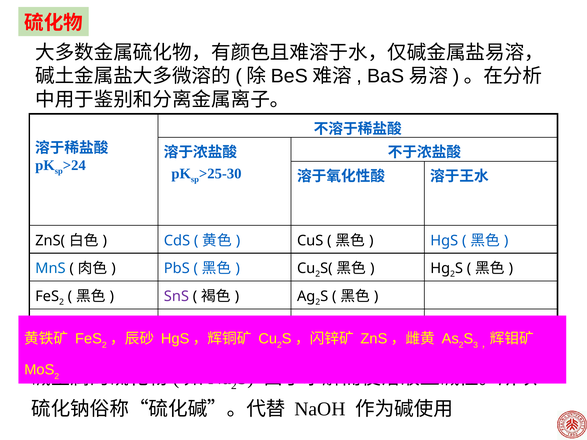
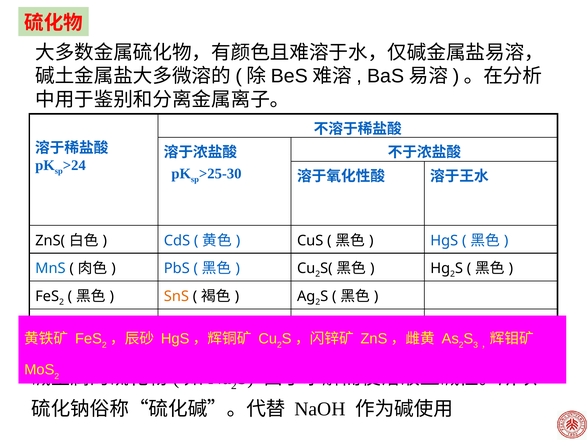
SnS colour: purple -> orange
